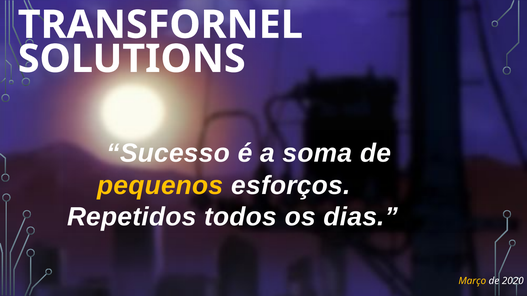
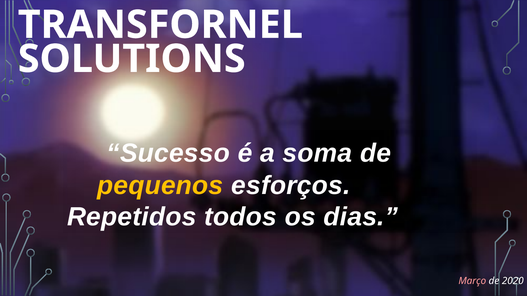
Março colour: yellow -> pink
